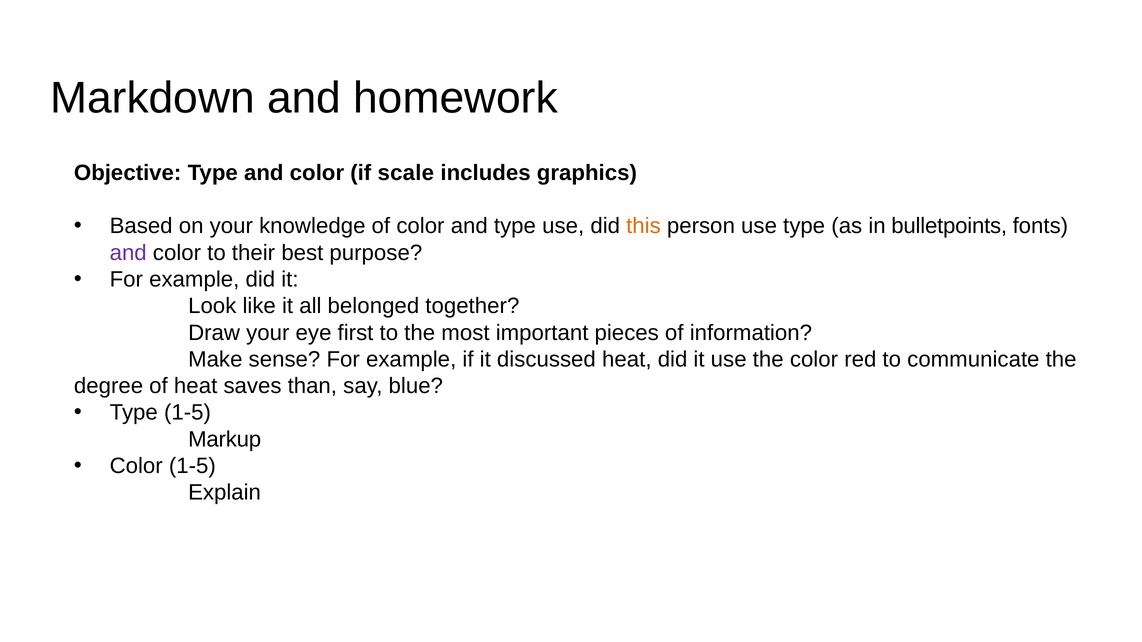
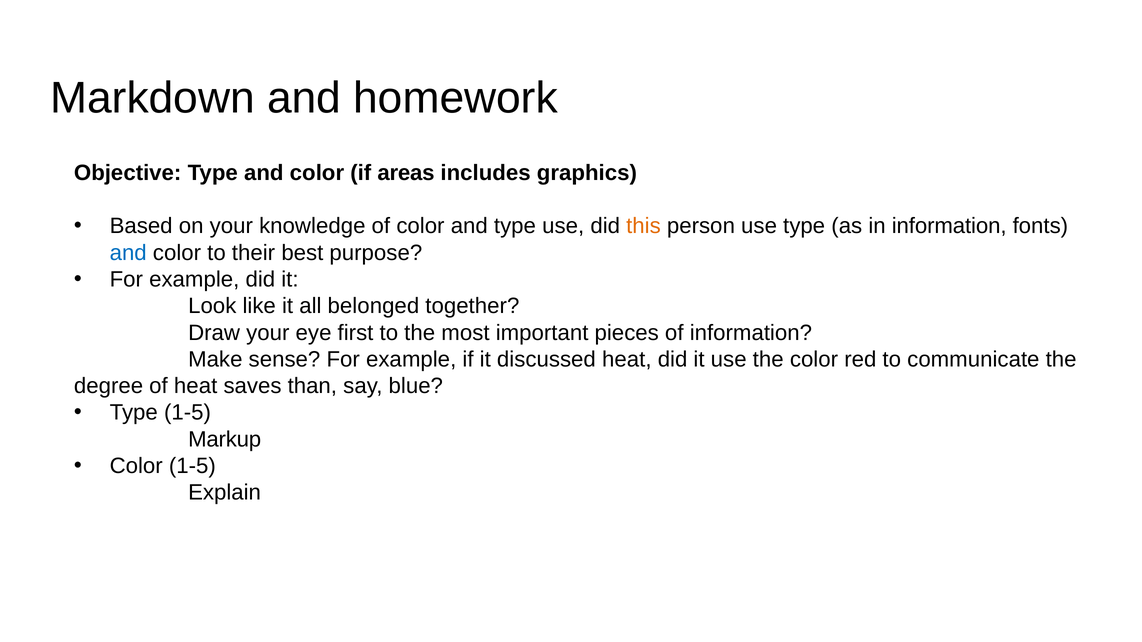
scale: scale -> areas
in bulletpoints: bulletpoints -> information
and at (128, 253) colour: purple -> blue
